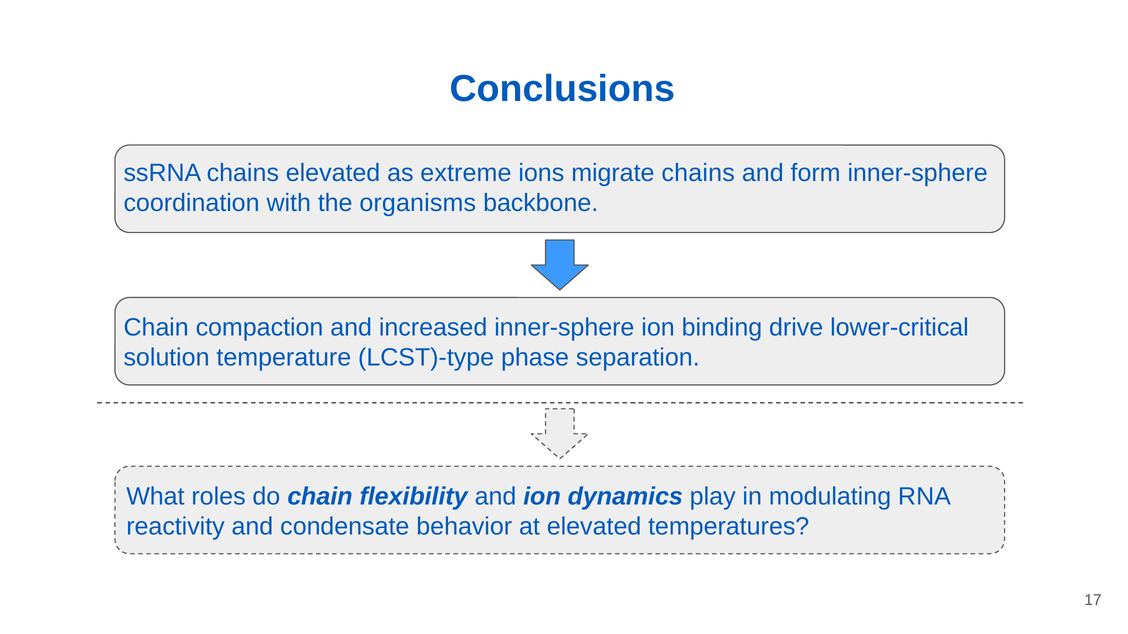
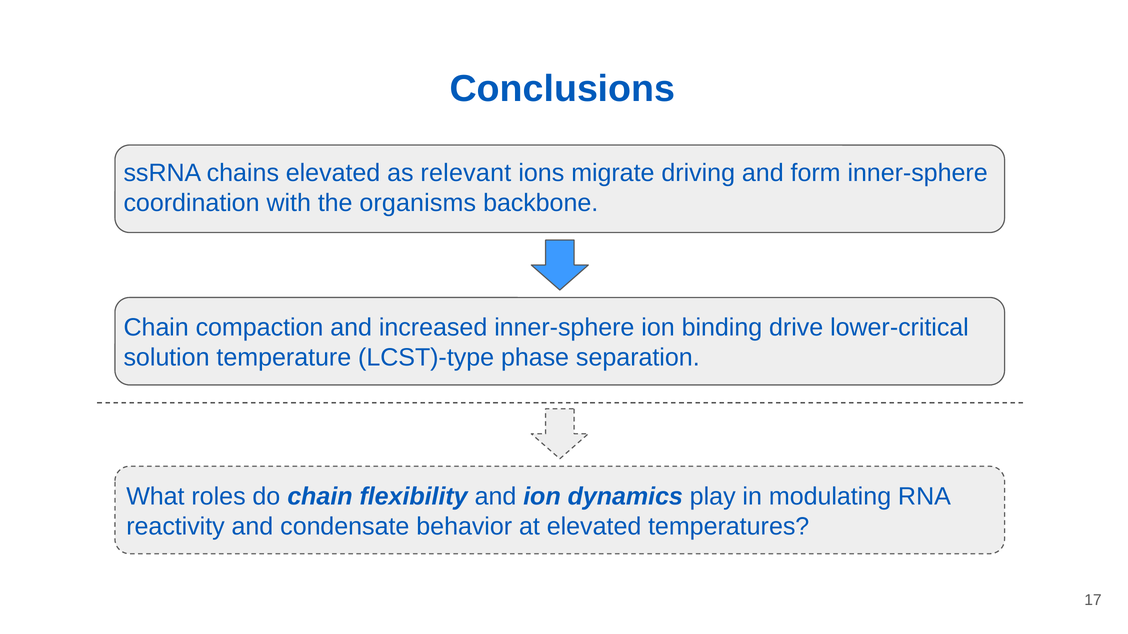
as extreme: extreme -> relevant
migrate chains: chains -> driving
